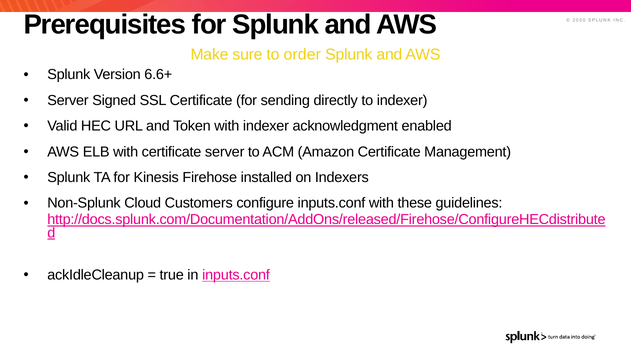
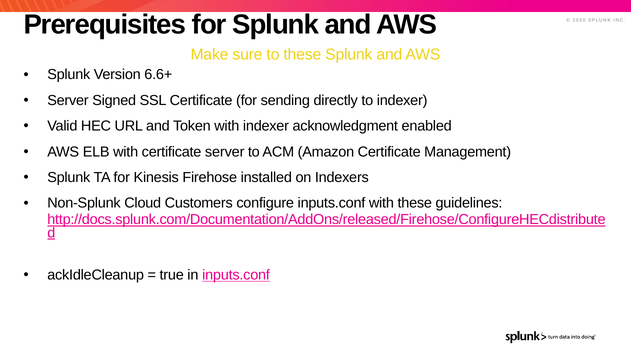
to order: order -> these
